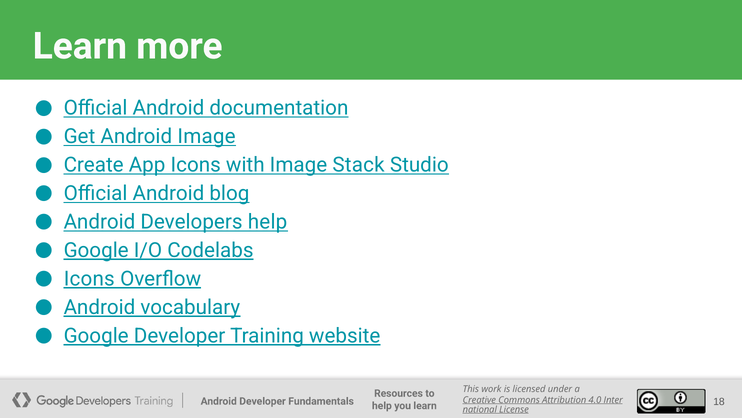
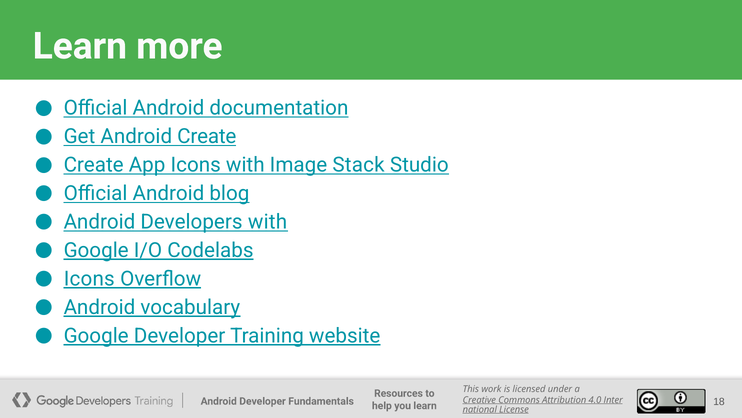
Android Image: Image -> Create
Developers help: help -> with
